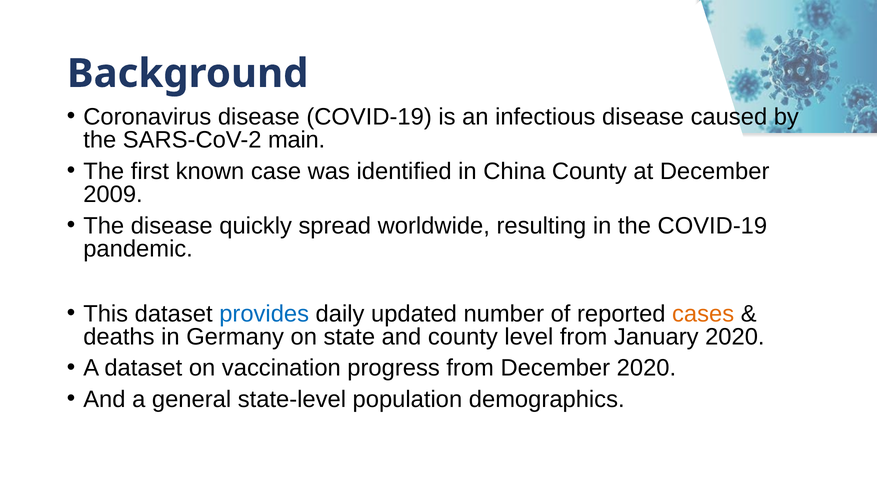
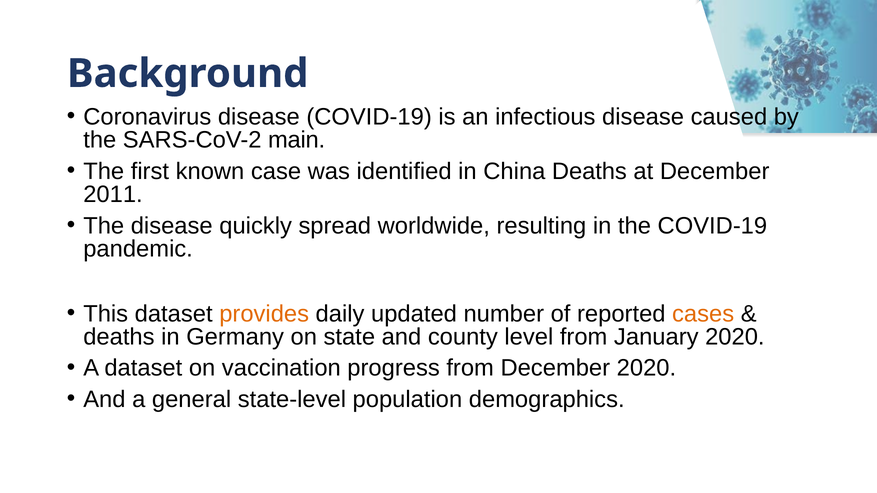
China County: County -> Deaths
2009: 2009 -> 2011
provides colour: blue -> orange
